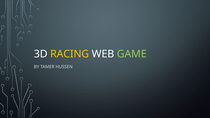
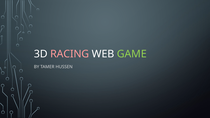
RACING colour: yellow -> pink
